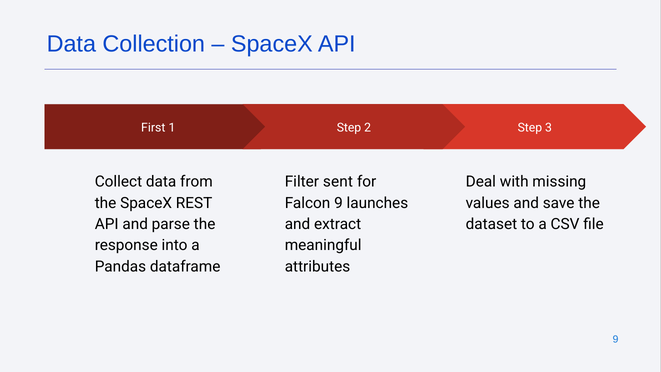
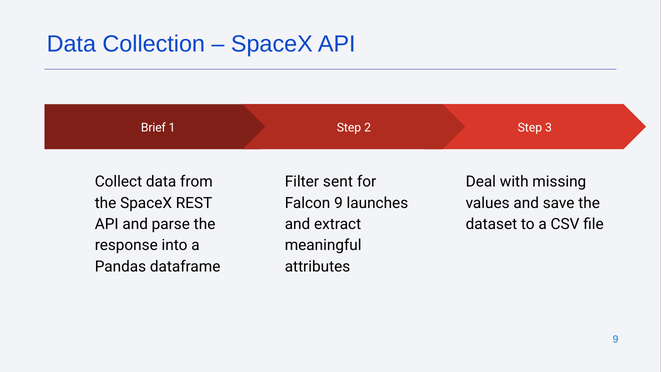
First: First -> Brief
